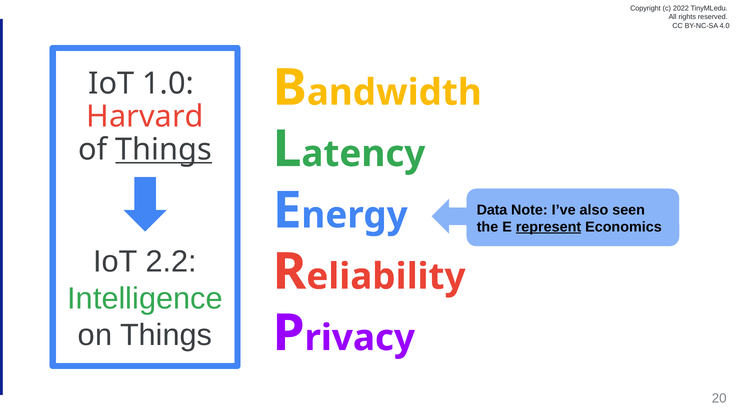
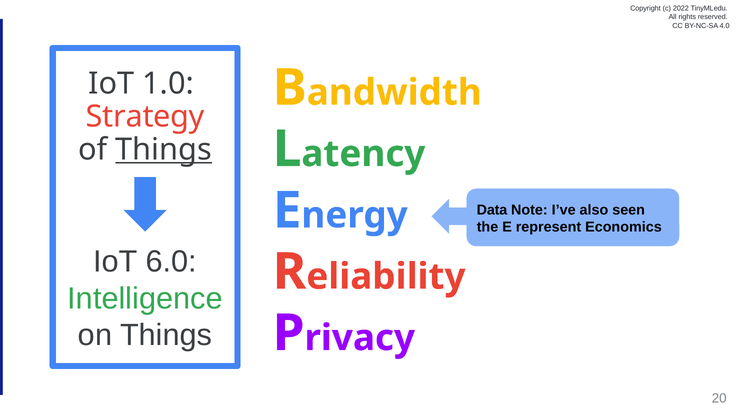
Harvard: Harvard -> Strategy
represent underline: present -> none
2.2: 2.2 -> 6.0
